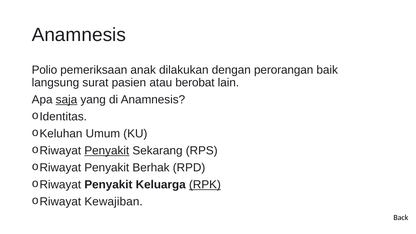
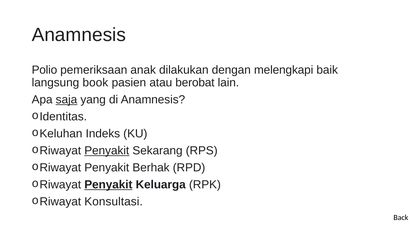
perorangan: perorangan -> melengkapi
surat: surat -> book
Umum: Umum -> Indeks
Penyakit at (108, 185) underline: none -> present
RPK underline: present -> none
Kewajiban: Kewajiban -> Konsultasi
